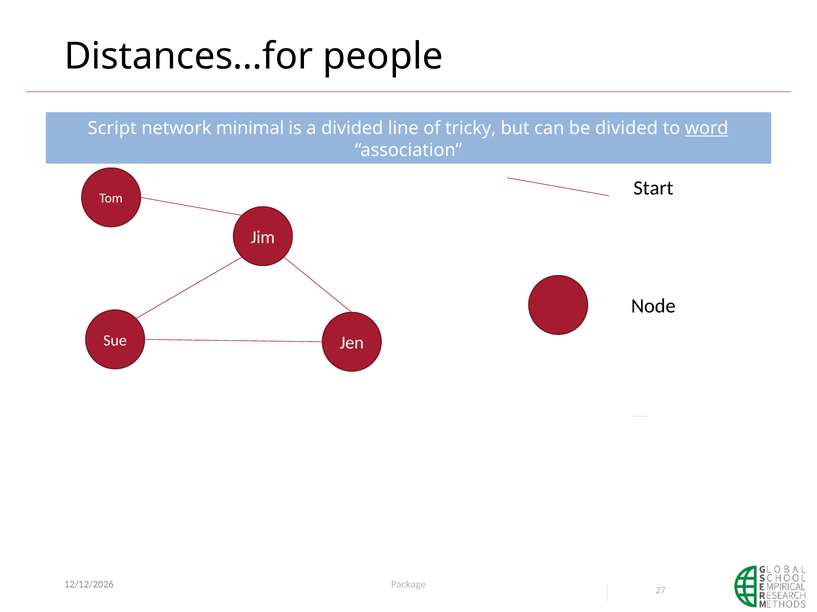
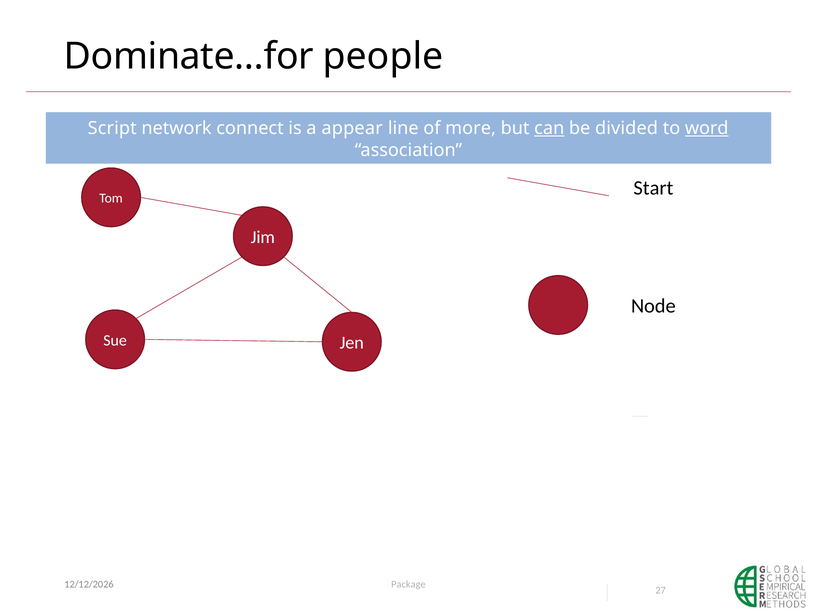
Distances…for: Distances…for -> Dominate…for
minimal: minimal -> connect
a divided: divided -> appear
tricky: tricky -> more
can underline: none -> present
